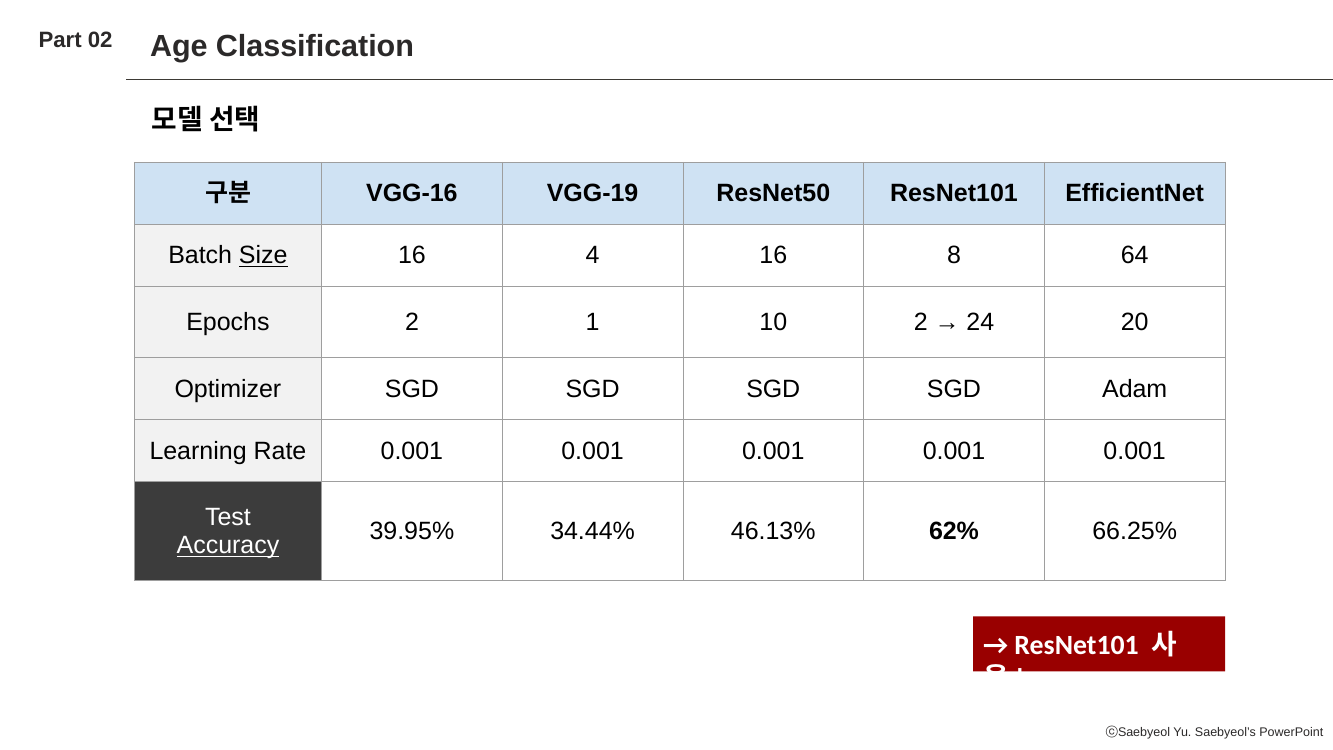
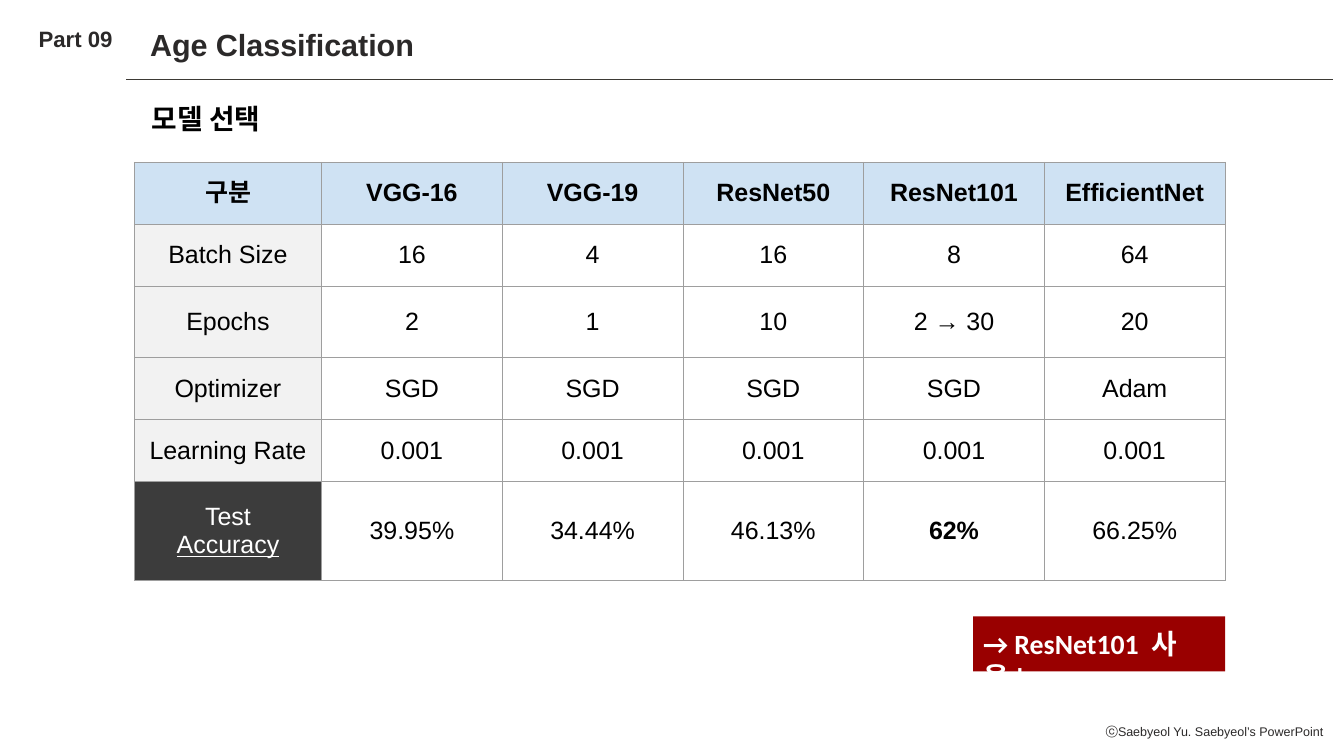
02: 02 -> 09
Size underline: present -> none
24: 24 -> 30
